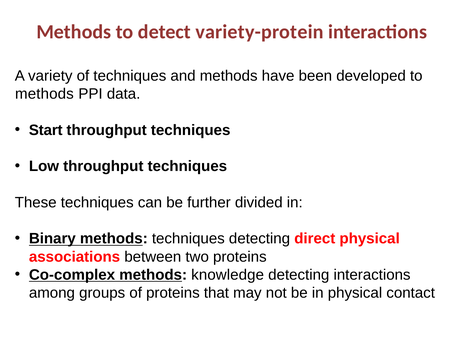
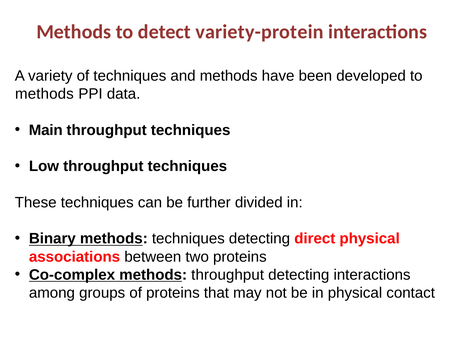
Start: Start -> Main
methods knowledge: knowledge -> throughput
